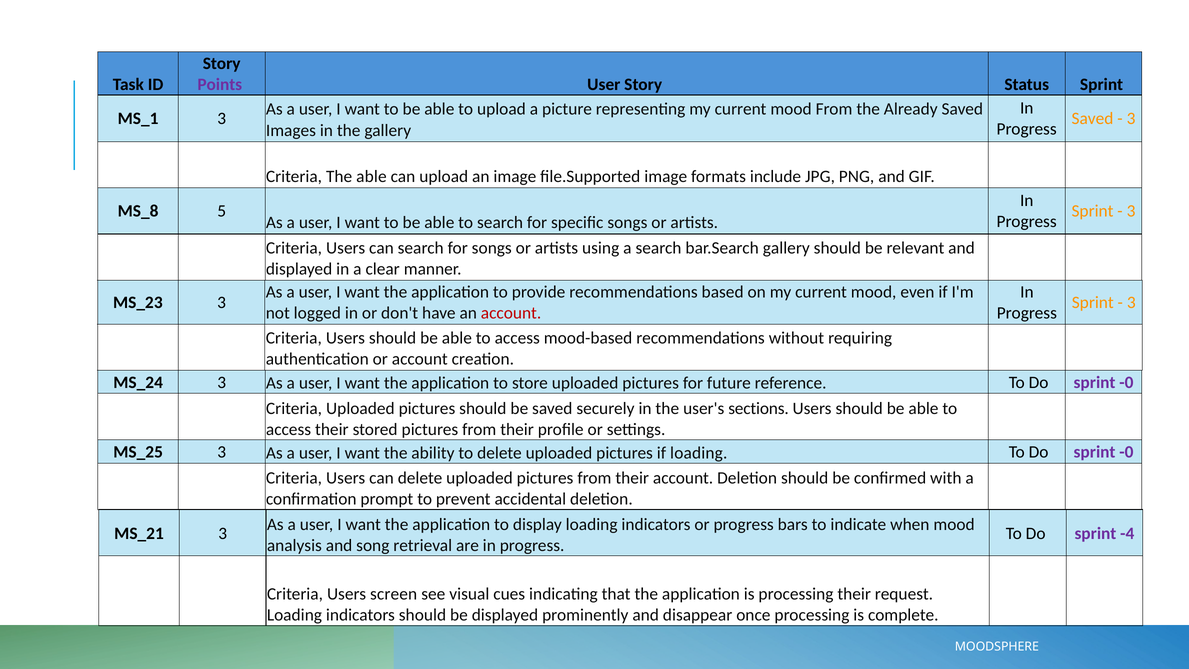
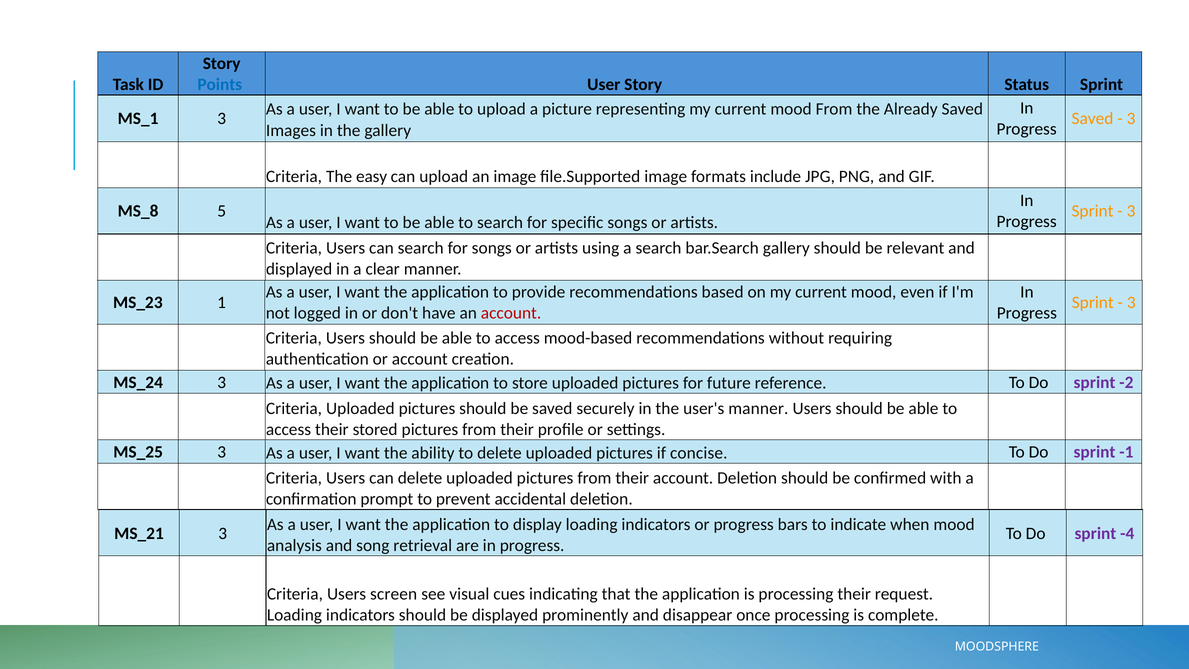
Points colour: purple -> blue
The able: able -> easy
3 at (222, 302): 3 -> 1
-0 at (1126, 382): -0 -> -2
user's sections: sections -> manner
if loading: loading -> concise
-0 at (1126, 452): -0 -> -1
